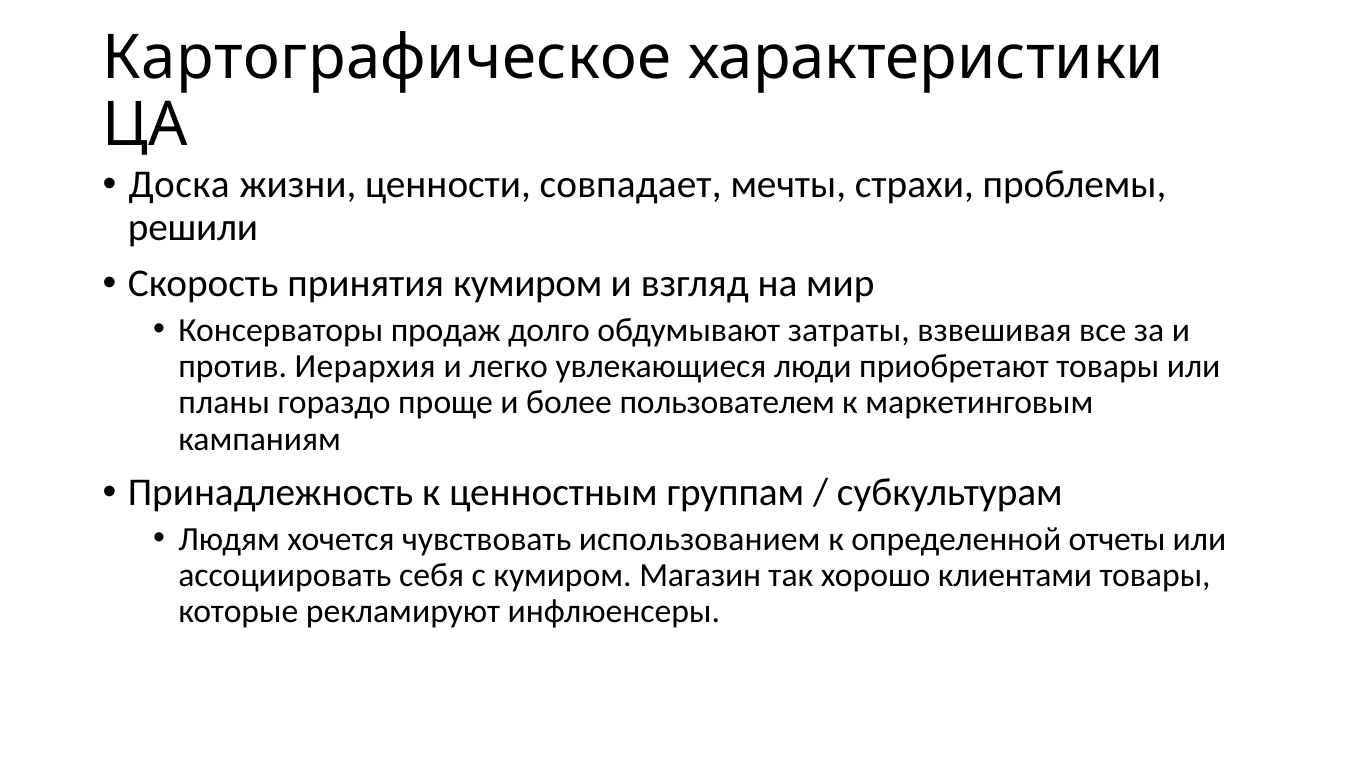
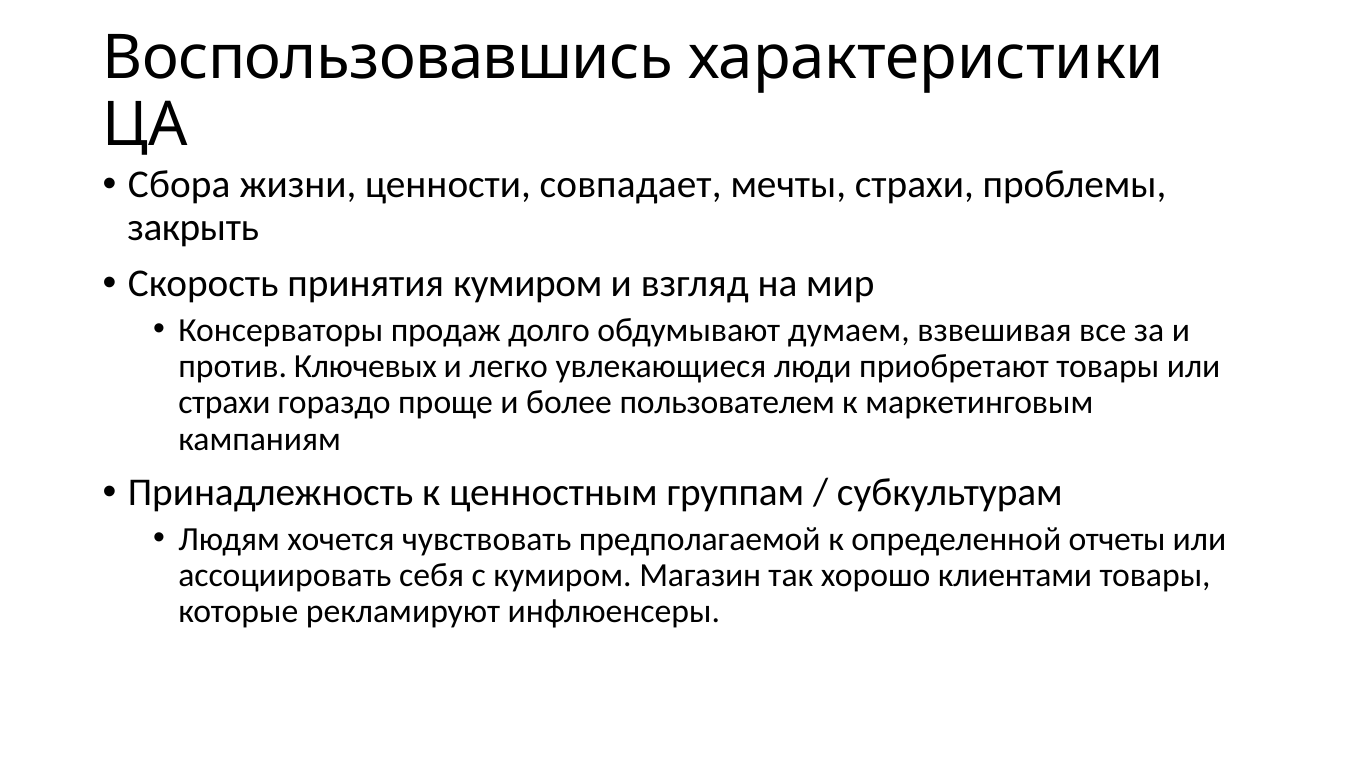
Картографическое: Картографическое -> Воспользовавшись
Доска: Доска -> Сбора
решили: решили -> закрыть
затраты: затраты -> думаем
Иерархия: Иерархия -> Ключевых
планы at (224, 403): планы -> страхи
использованием: использованием -> предполагаемой
